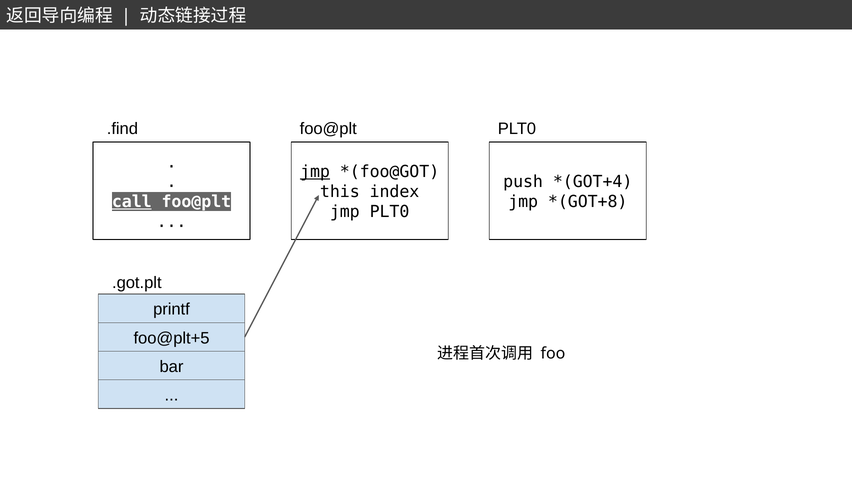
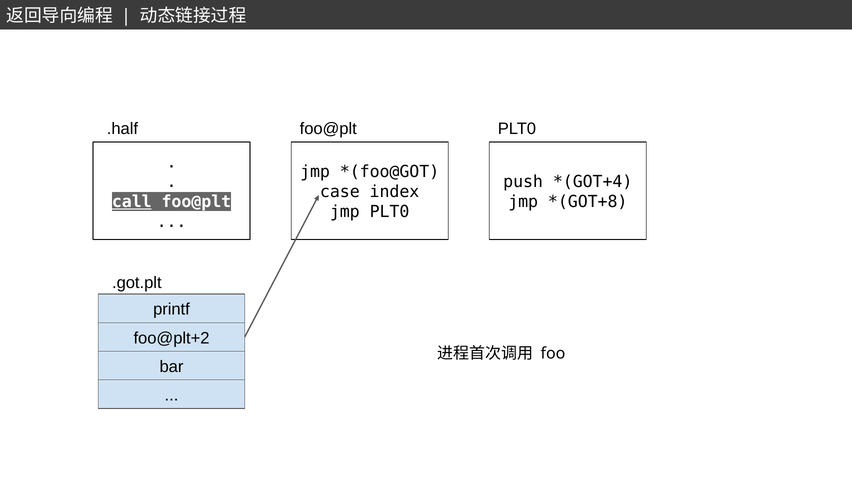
.find: .find -> .half
jmp at (315, 172) underline: present -> none
this: this -> case
foo@plt+5: foo@plt+5 -> foo@plt+2
